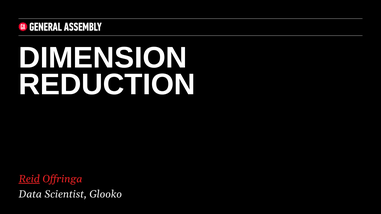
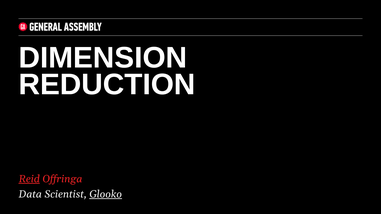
Glooko underline: none -> present
